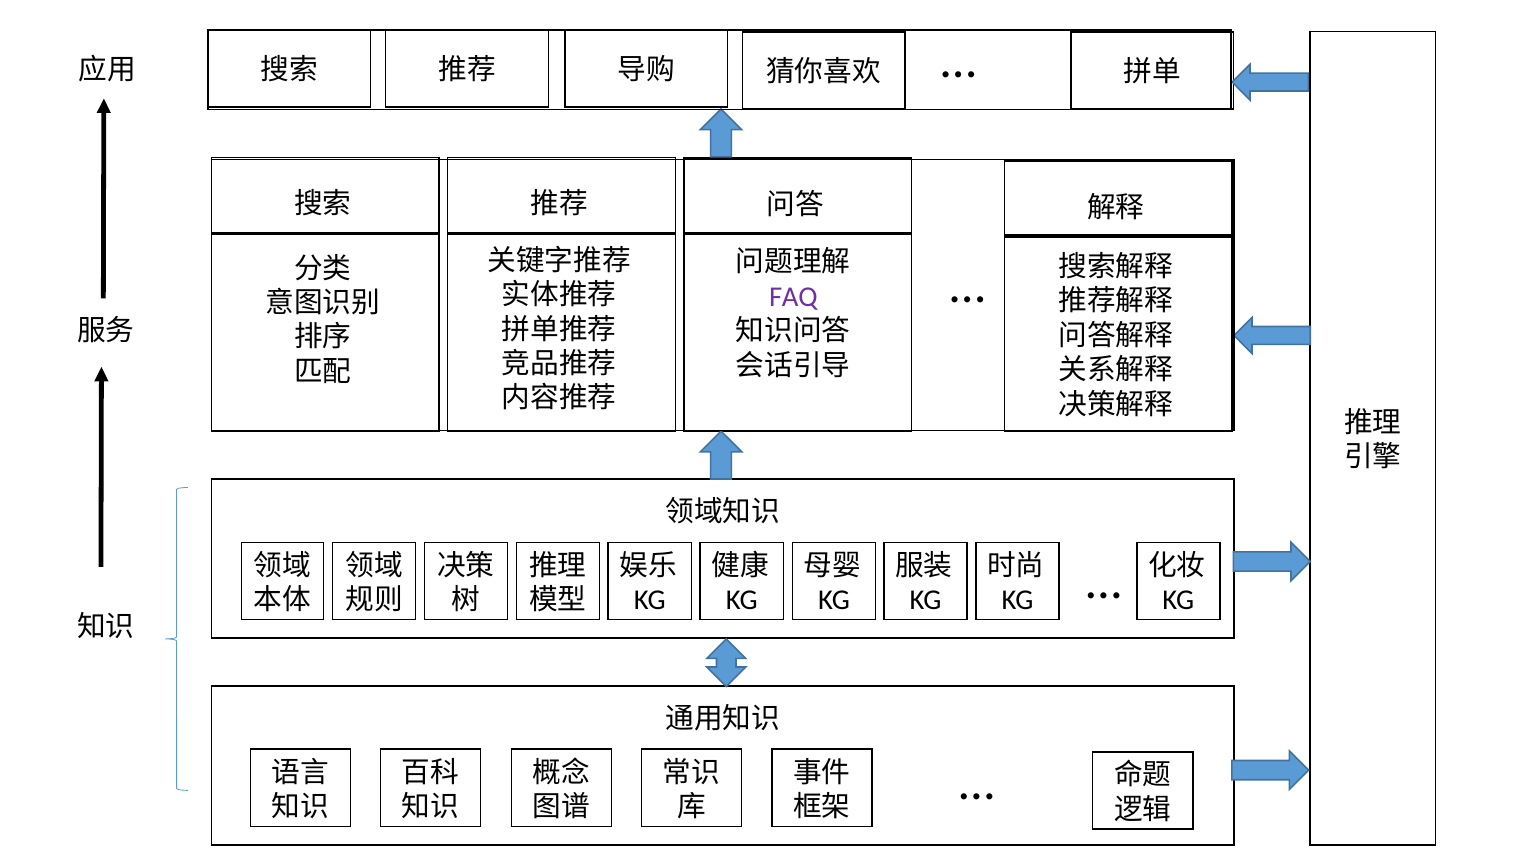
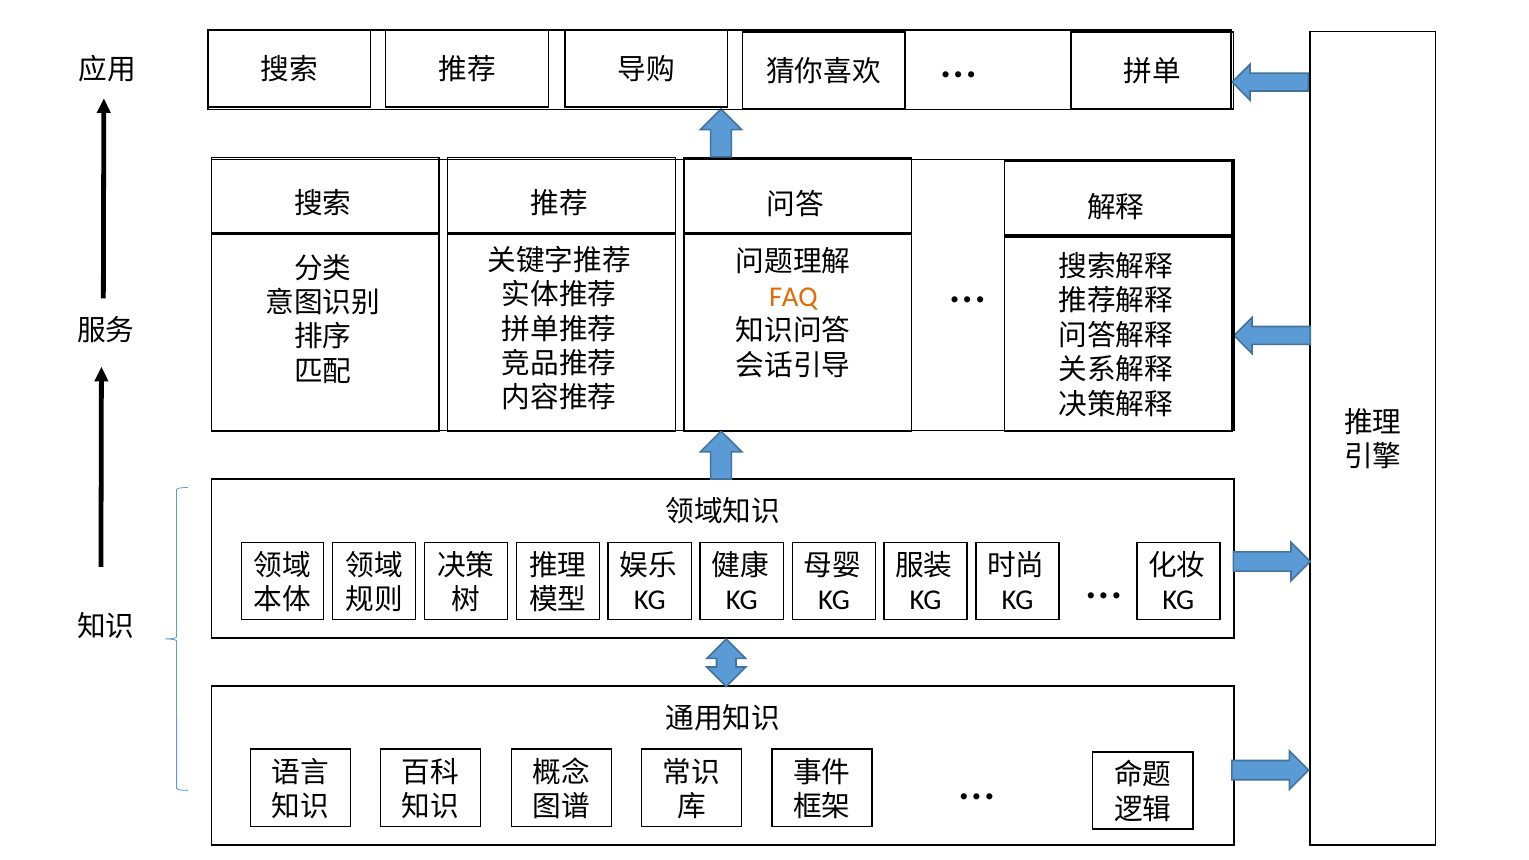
FAQ colour: purple -> orange
